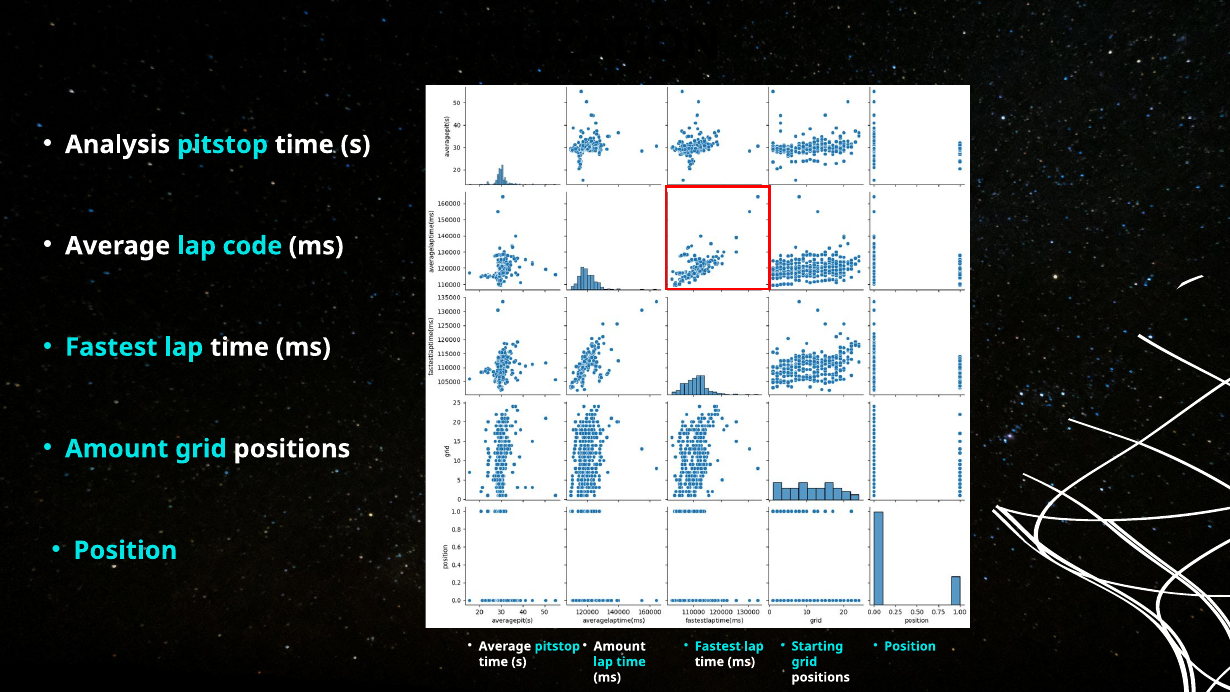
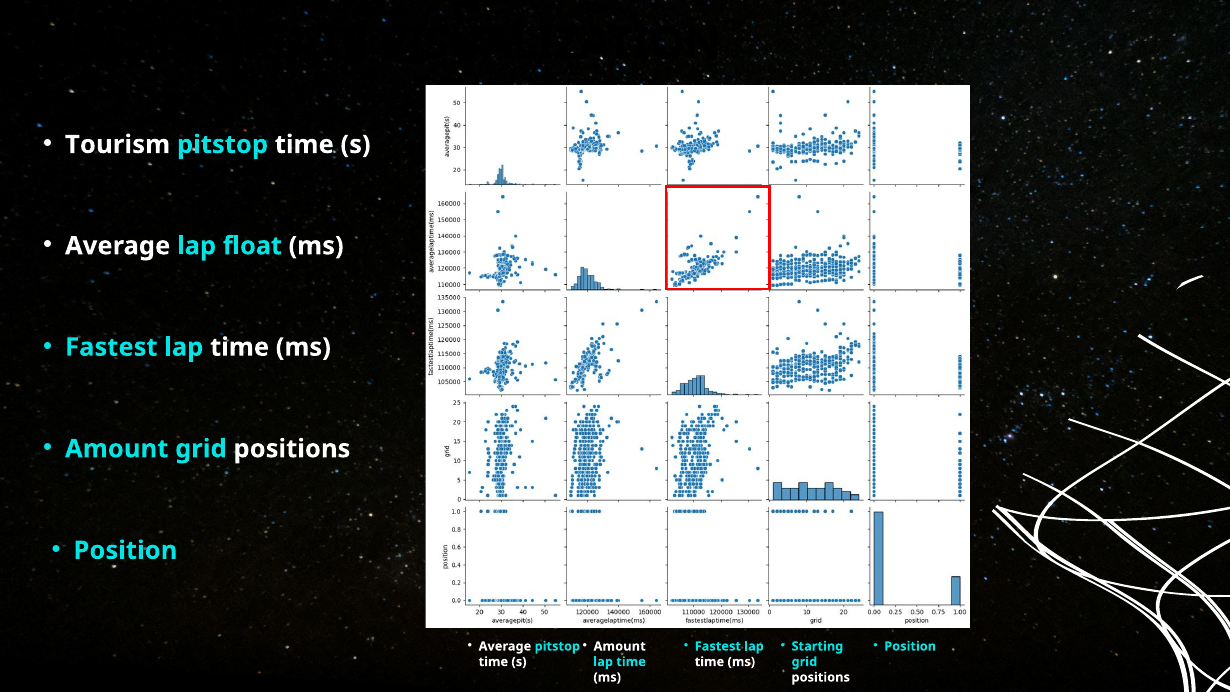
Analysis: Analysis -> Tourism
code: code -> float
